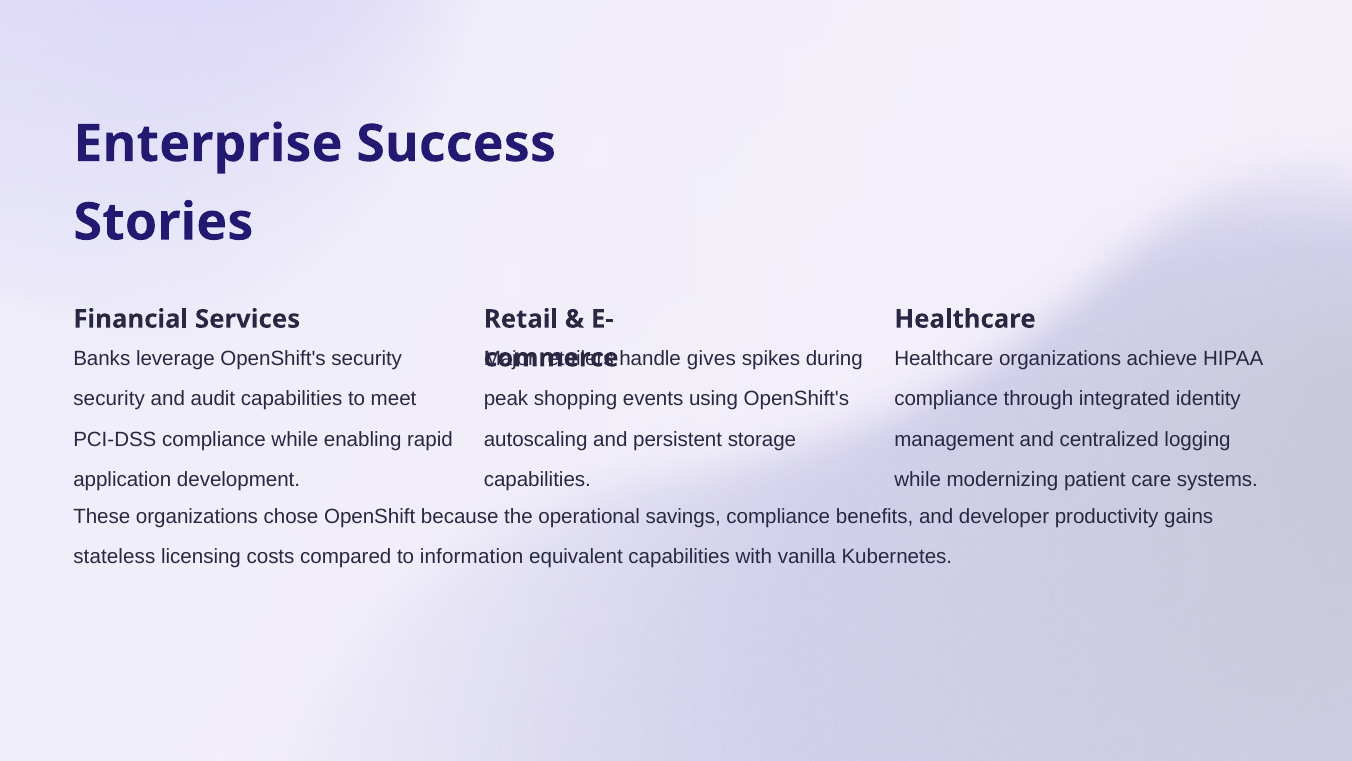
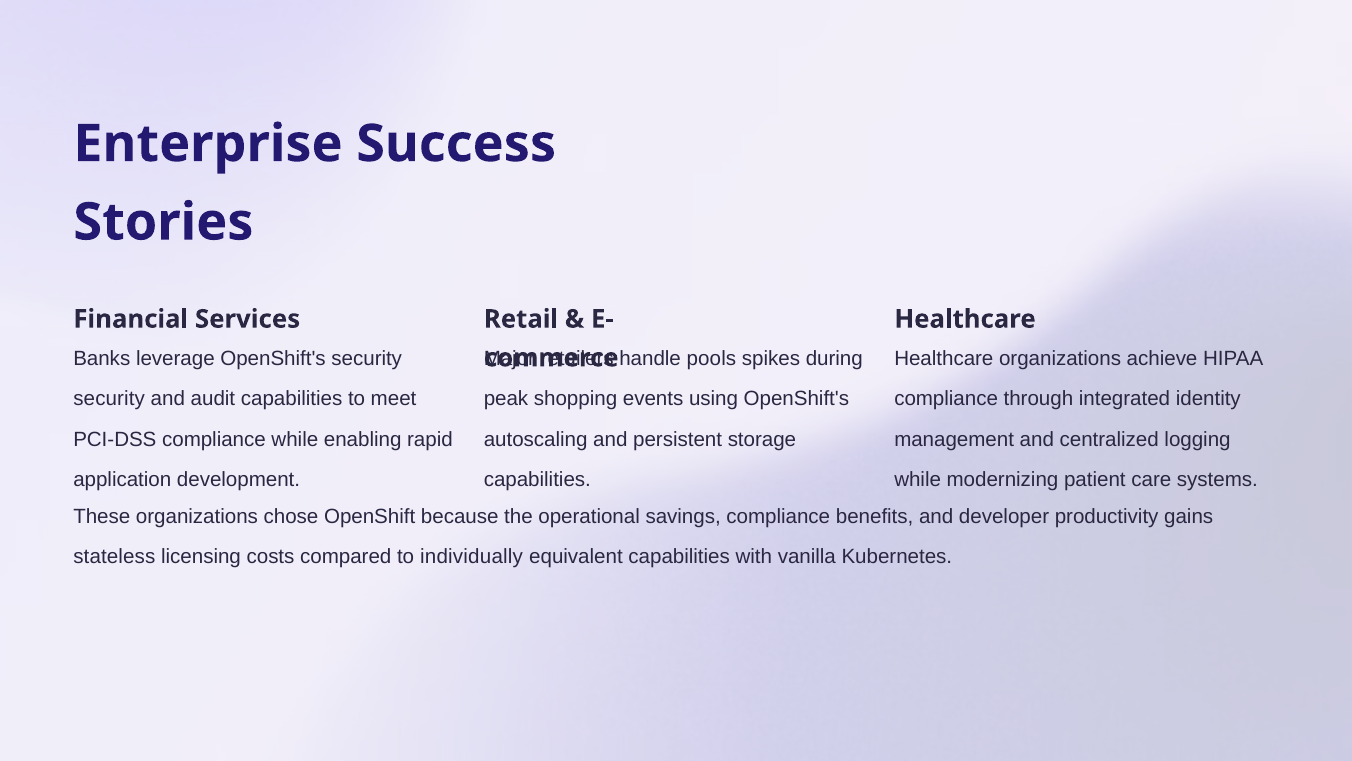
gives: gives -> pools
information: information -> individually
